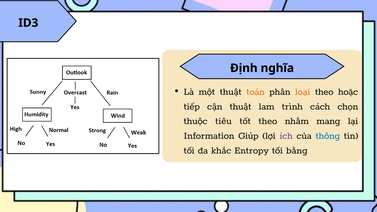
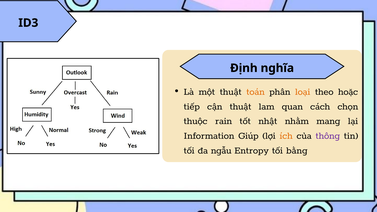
trình: trình -> quan
tiêu: tiêu -> rain
tốt theo: theo -> nhật
ích colour: purple -> orange
thông colour: blue -> purple
khắc: khắc -> ngẫu
